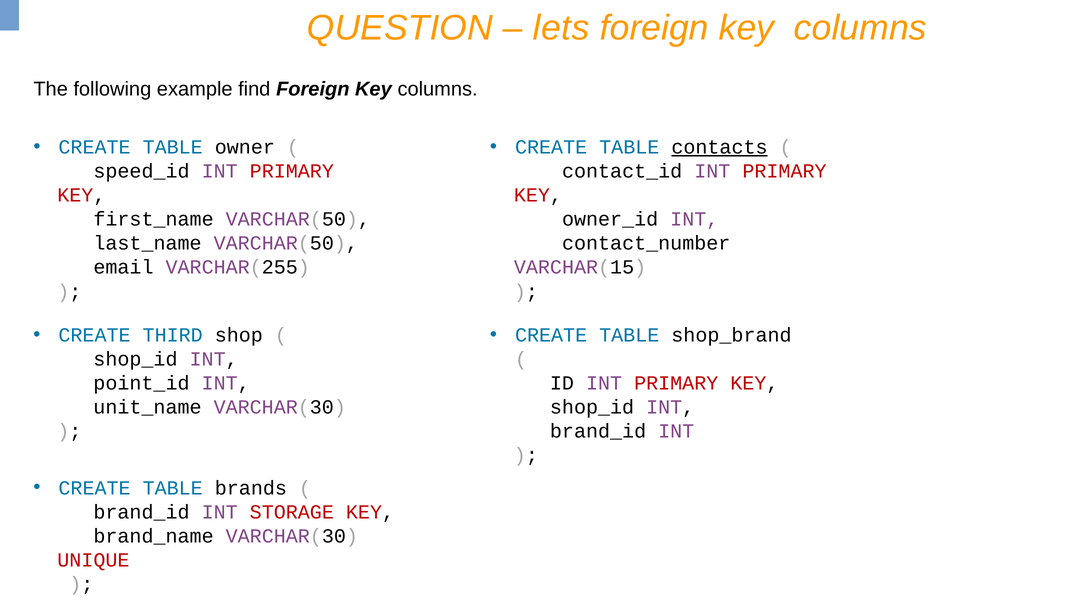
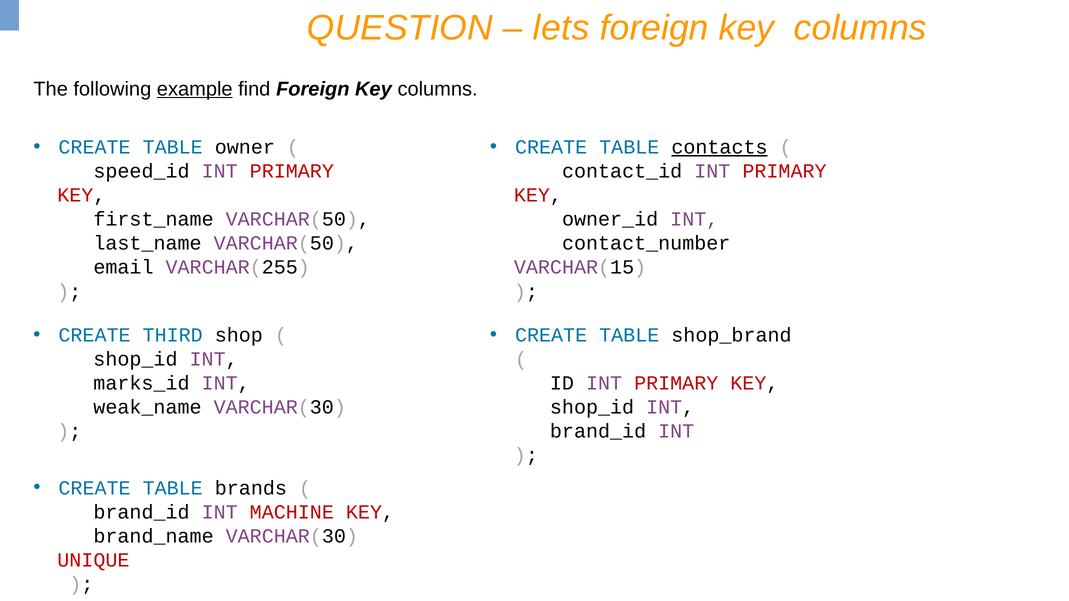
example underline: none -> present
point_id: point_id -> marks_id
unit_name: unit_name -> weak_name
STORAGE: STORAGE -> MACHINE
